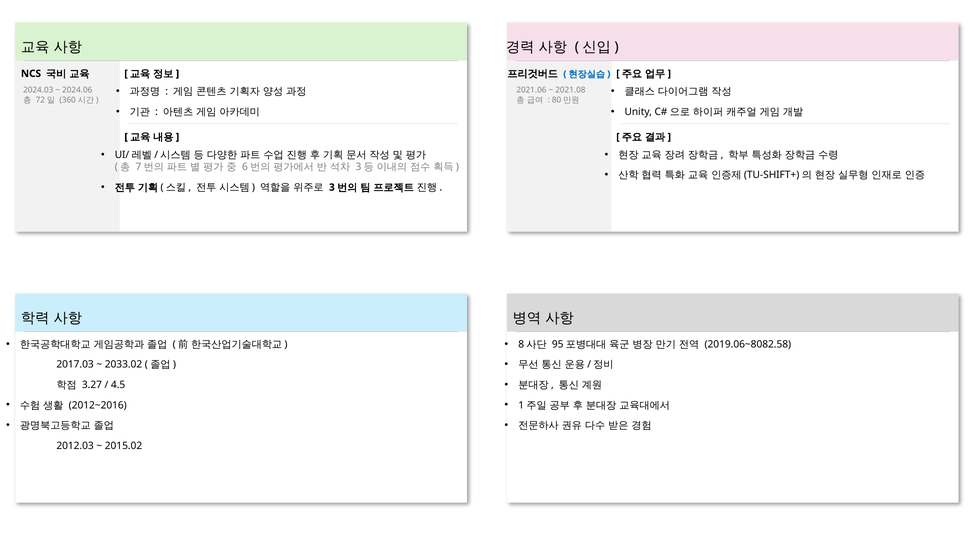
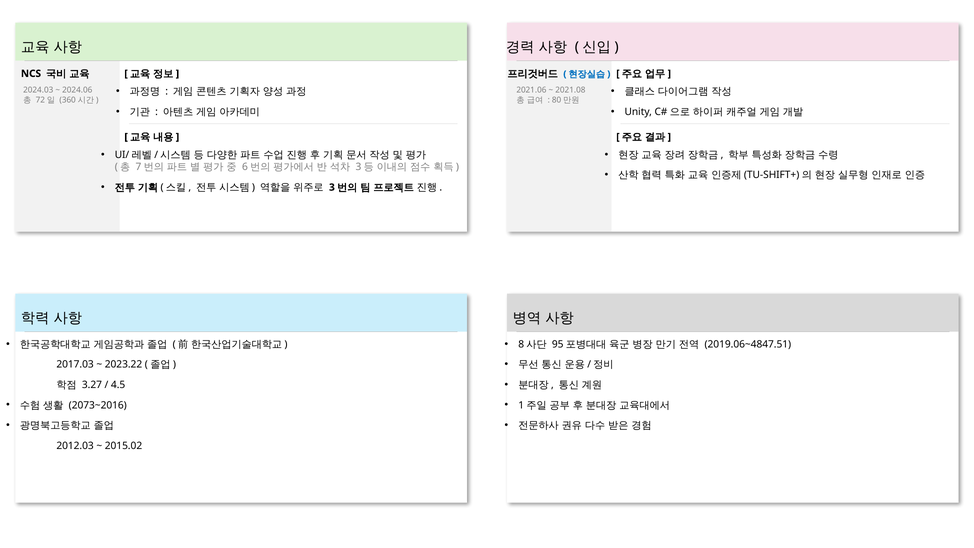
2019.06~8082.58: 2019.06~8082.58 -> 2019.06~4847.51
2033.02: 2033.02 -> 2023.22
2012~2016: 2012~2016 -> 2073~2016
